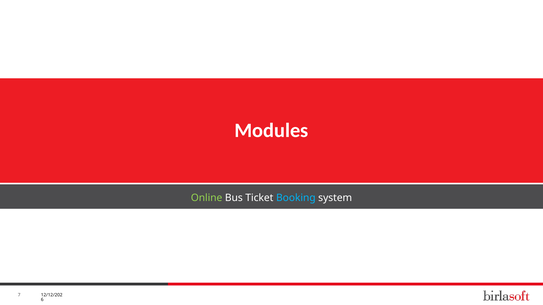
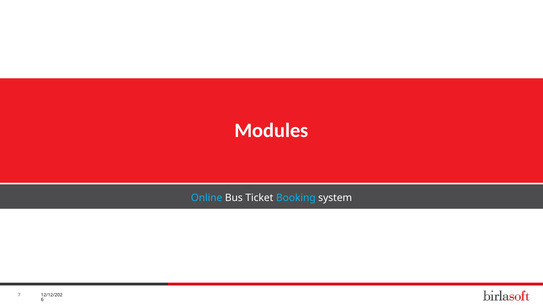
Online colour: light green -> light blue
